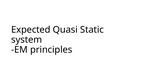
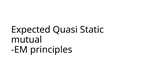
system: system -> mutual
